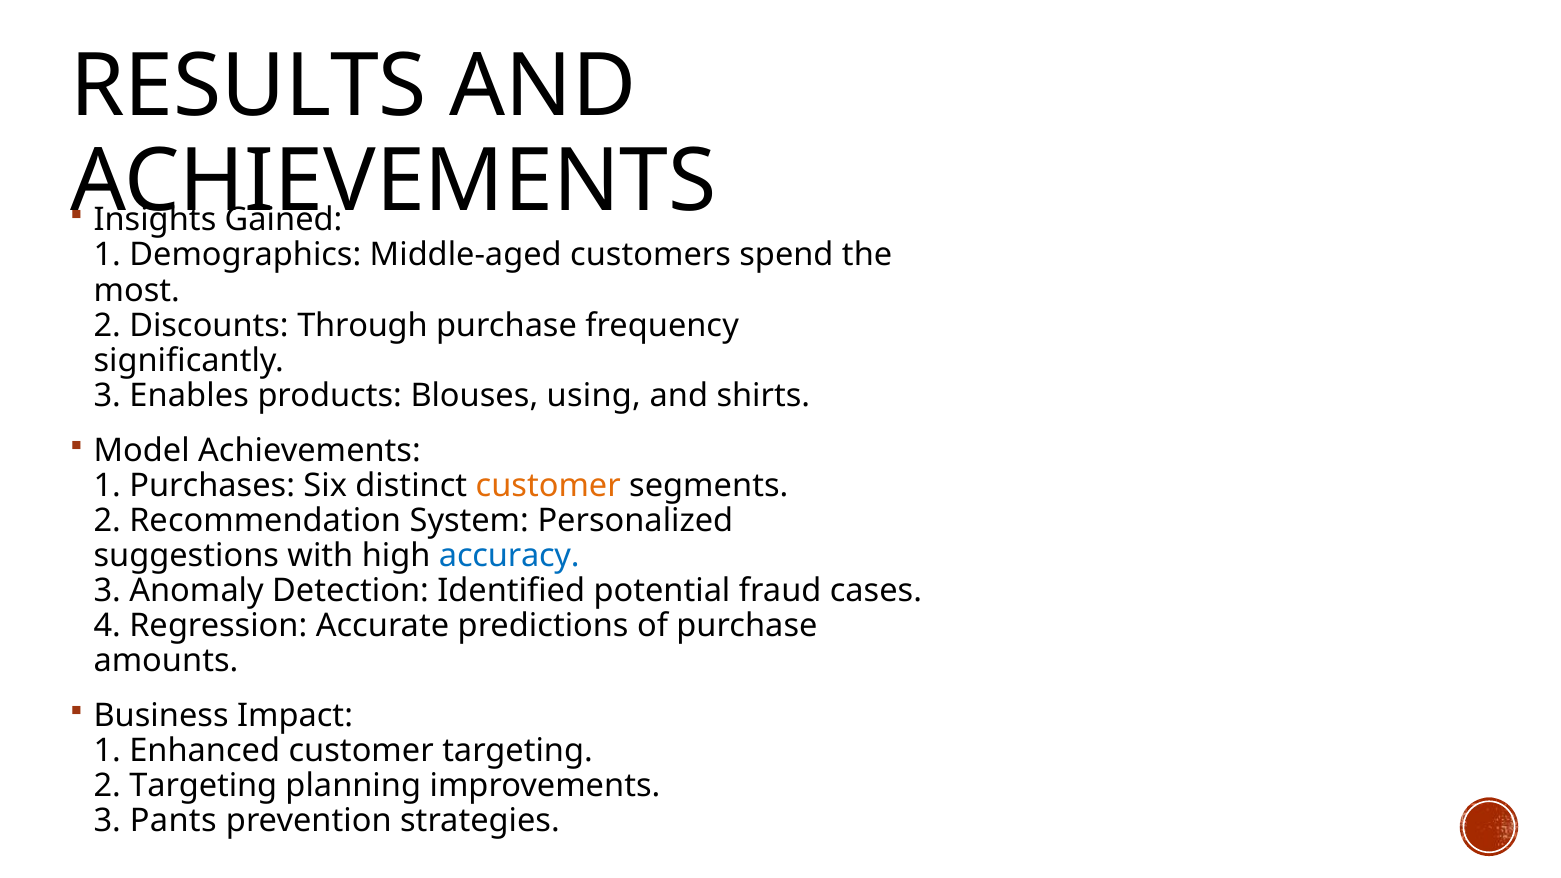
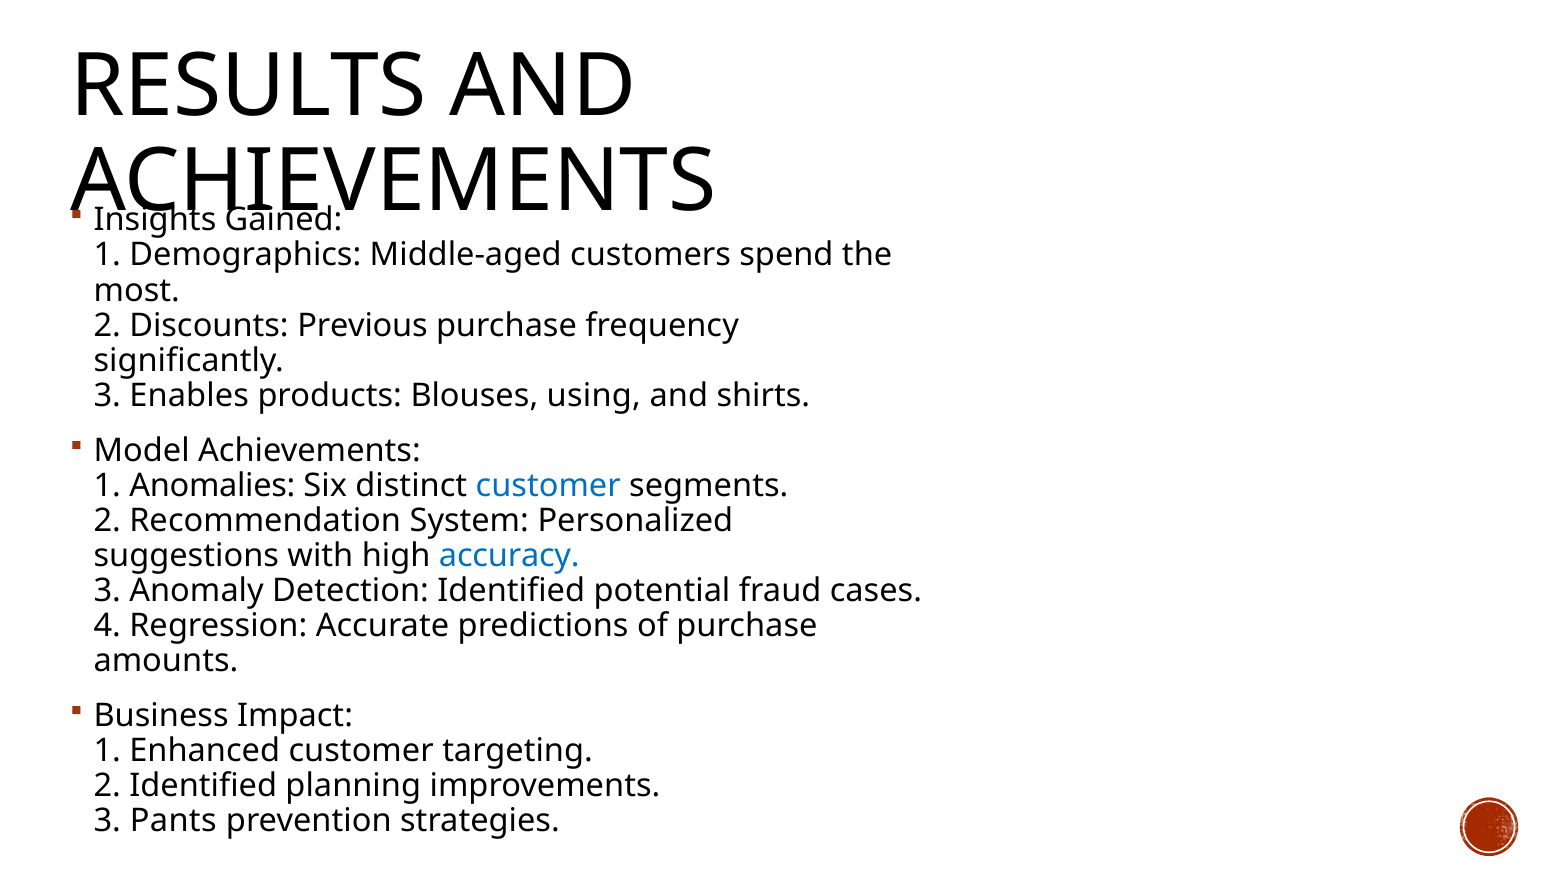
Through: Through -> Previous
Purchases: Purchases -> Anomalies
customer at (548, 485) colour: orange -> blue
2 Targeting: Targeting -> Identified
